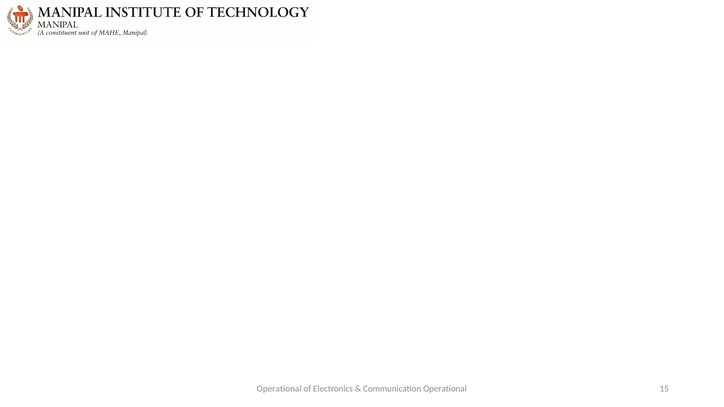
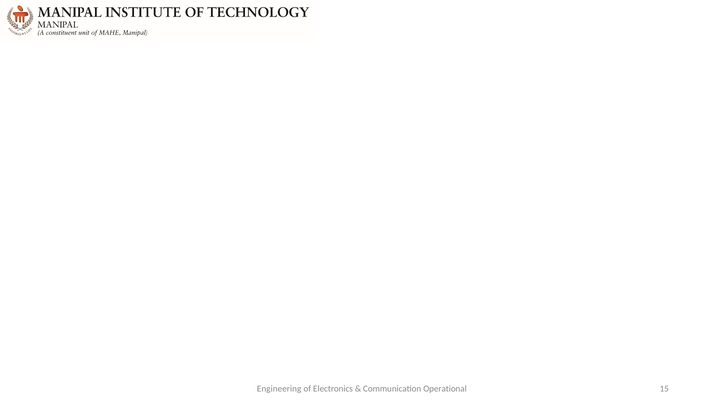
Operational at (279, 389): Operational -> Engineering
